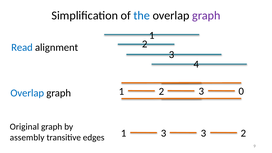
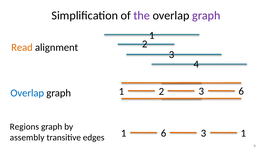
the colour: blue -> purple
Read colour: blue -> orange
3 0: 0 -> 6
Original: Original -> Regions
edges 3: 3 -> 6
3 2: 2 -> 1
